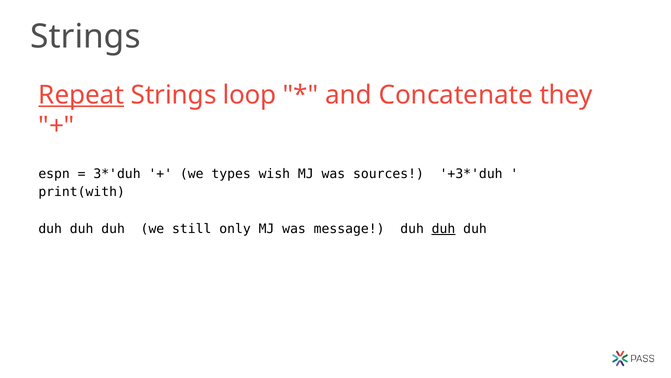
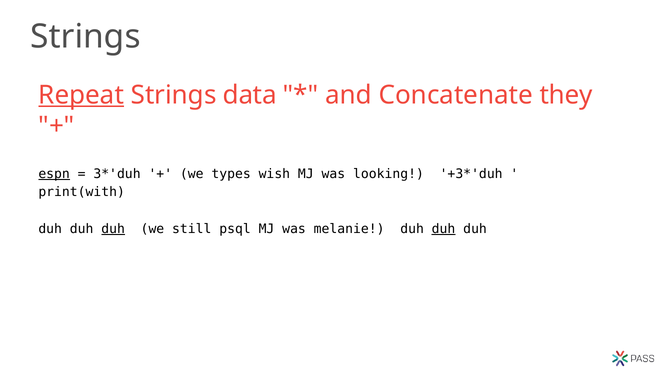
loop: loop -> data
espn underline: none -> present
sources: sources -> looking
duh at (113, 228) underline: none -> present
only: only -> psql
message: message -> melanie
